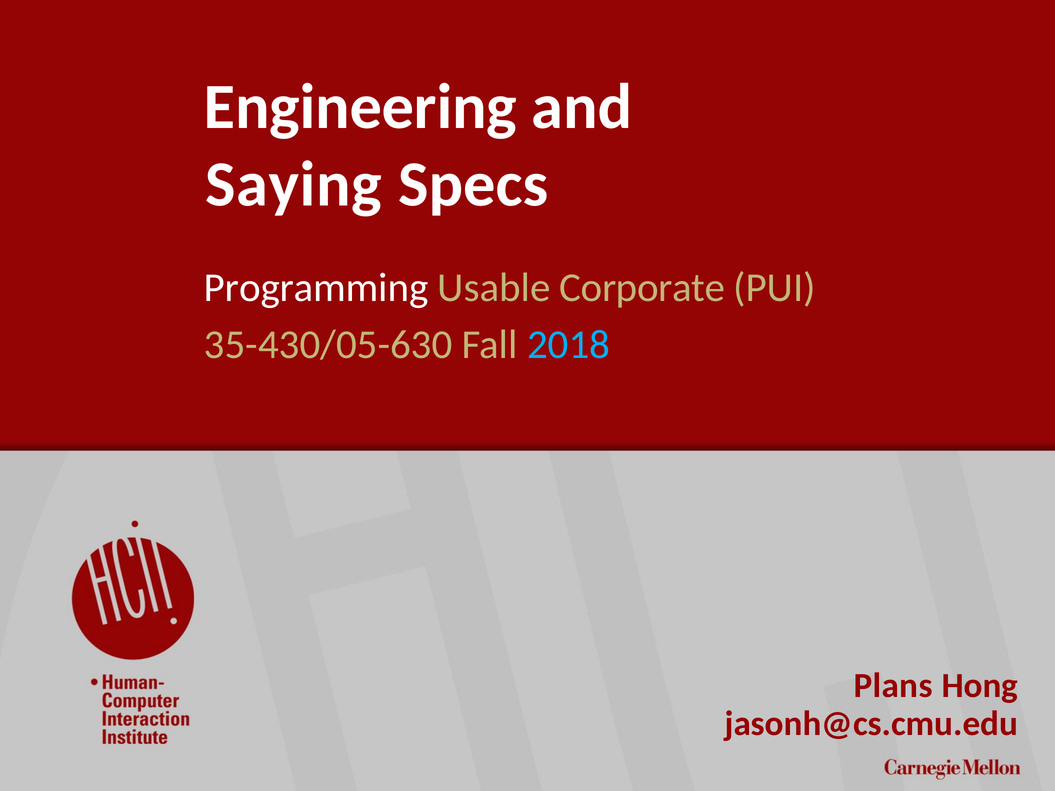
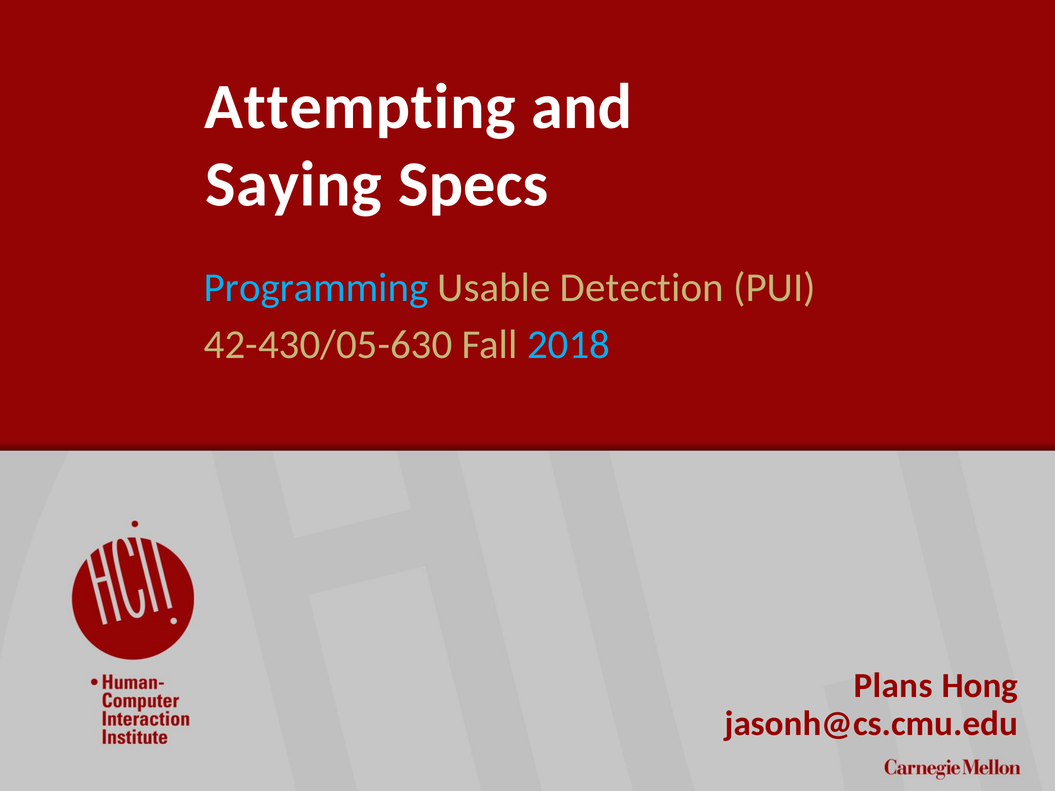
Engineering: Engineering -> Attempting
Programming colour: white -> light blue
Corporate: Corporate -> Detection
35-430/05-630: 35-430/05-630 -> 42-430/05-630
